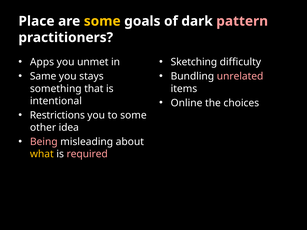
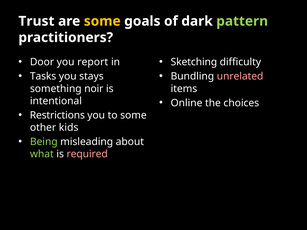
Place: Place -> Trust
pattern colour: pink -> light green
Apps: Apps -> Door
unmet: unmet -> report
Same: Same -> Tasks
that: that -> noir
idea: idea -> kids
Being colour: pink -> light green
what colour: yellow -> light green
